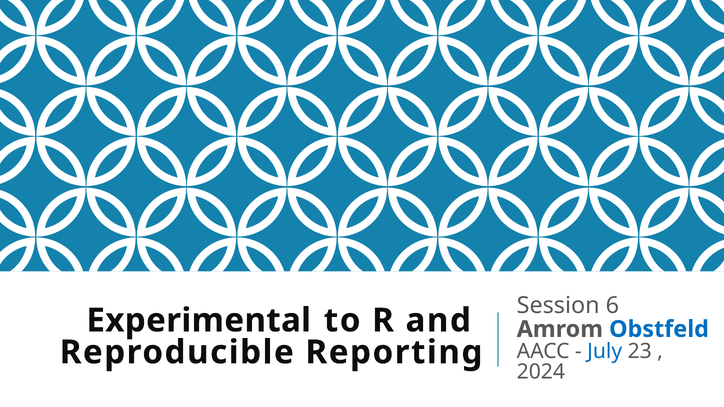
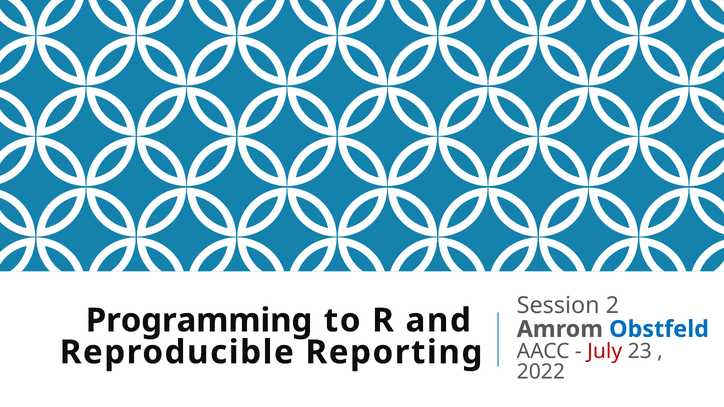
6: 6 -> 2
Experimental: Experimental -> Programming
July colour: blue -> red
2024: 2024 -> 2022
